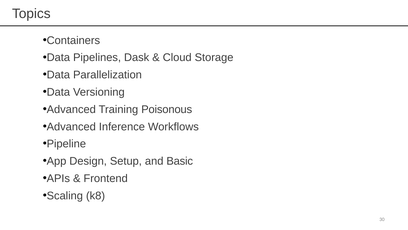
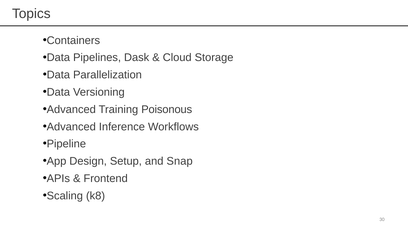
Basic: Basic -> Snap
